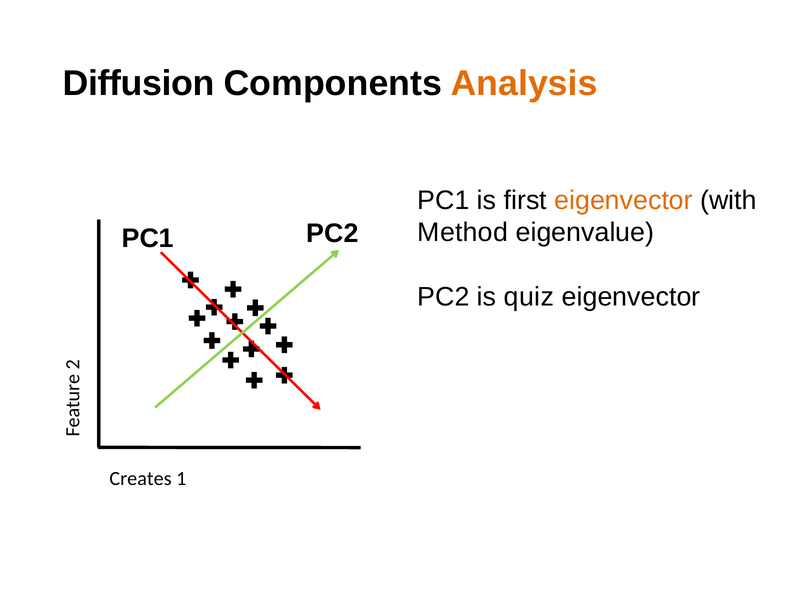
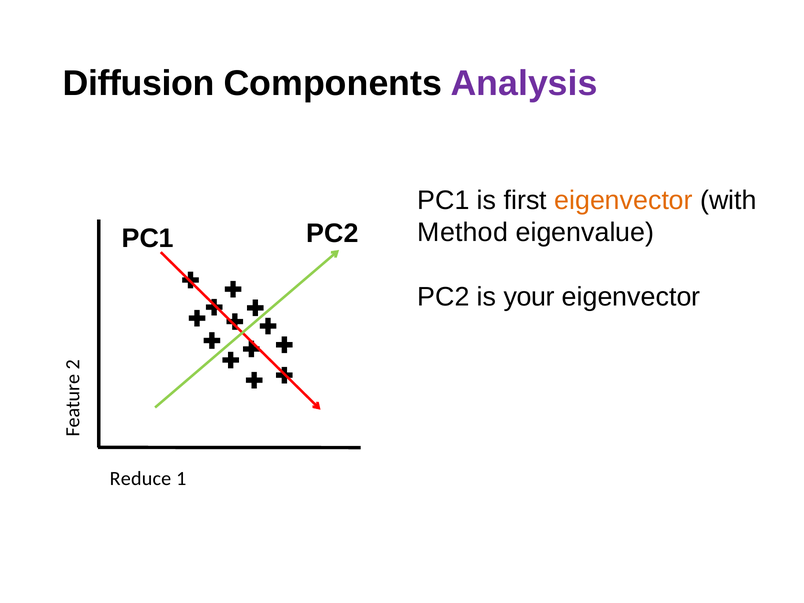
Analysis colour: orange -> purple
quiz: quiz -> your
Creates: Creates -> Reduce
